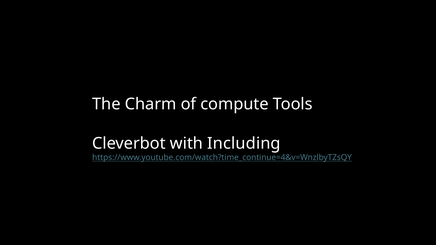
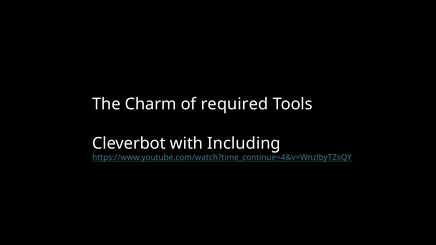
compute: compute -> required
